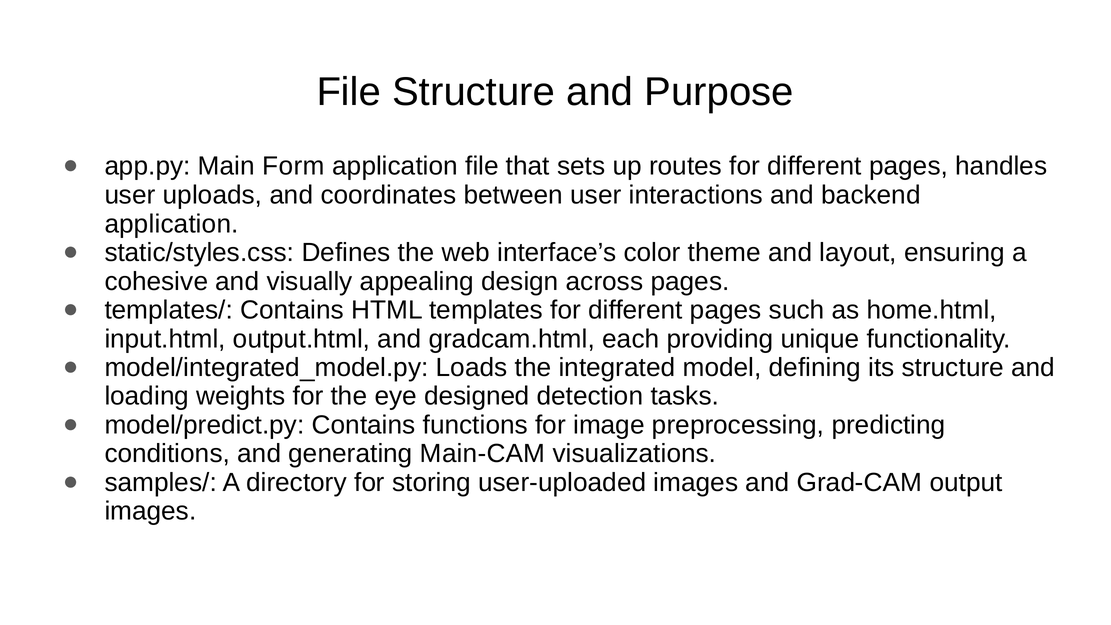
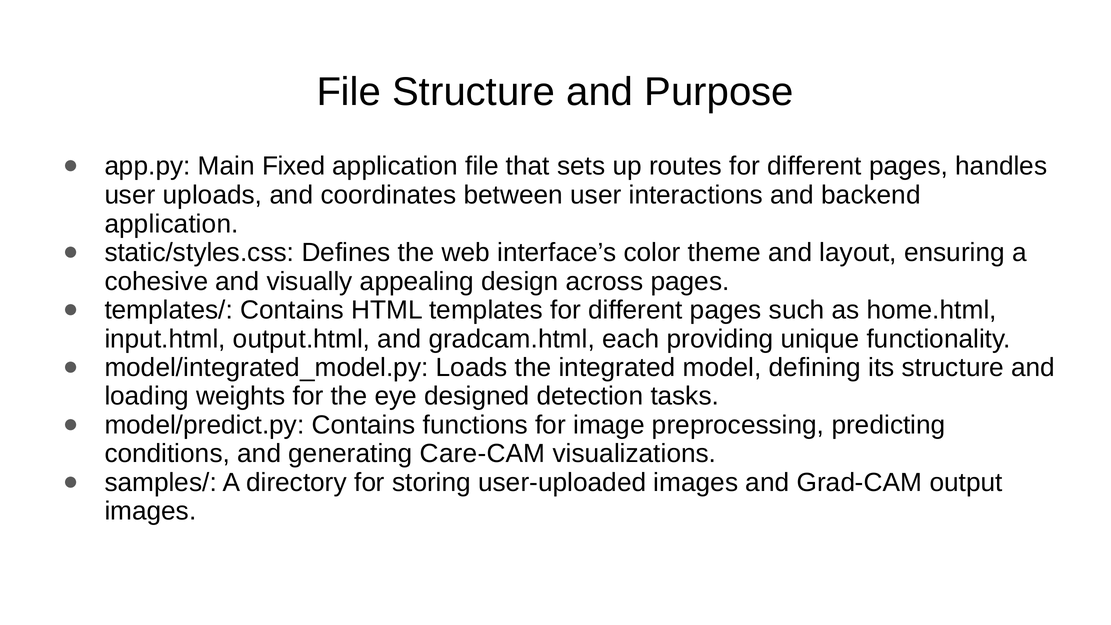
Form: Form -> Fixed
Main-CAM: Main-CAM -> Care-CAM
